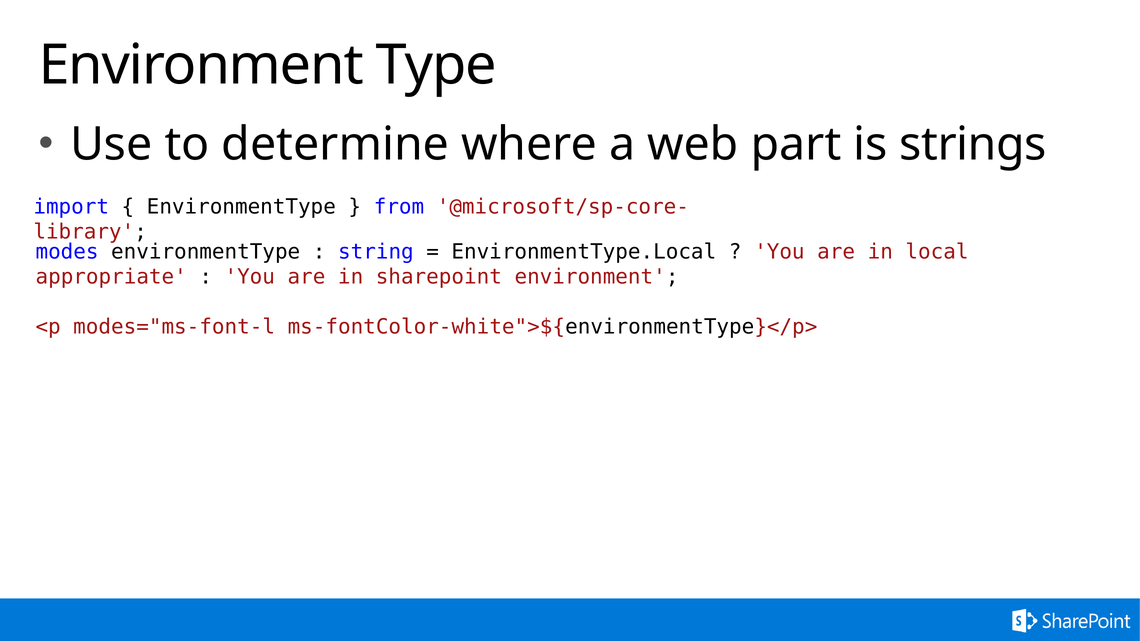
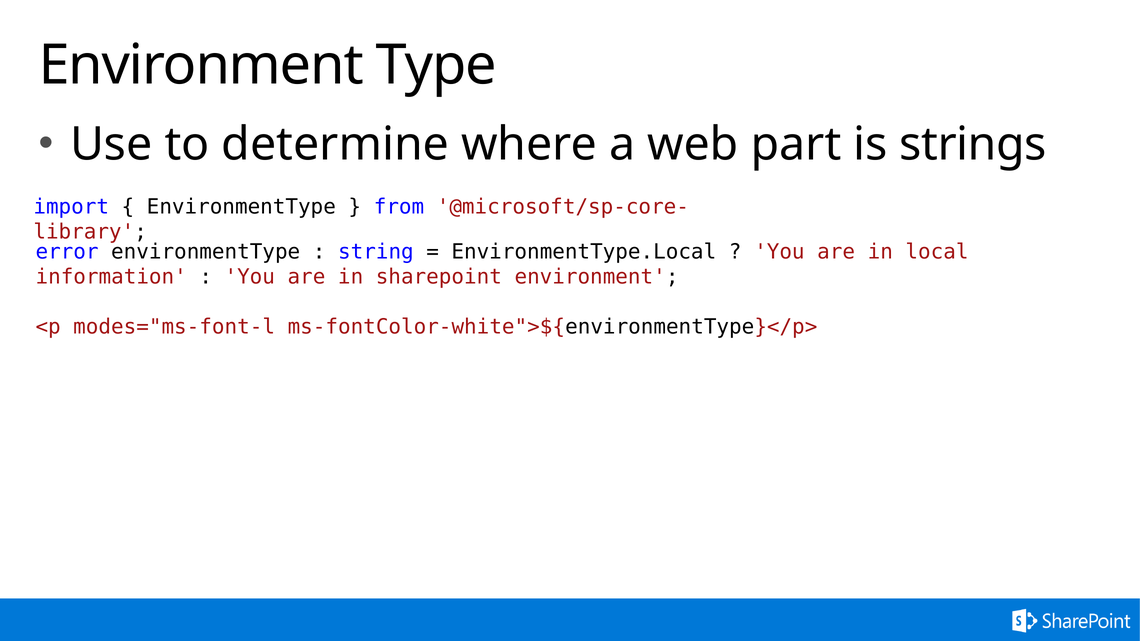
modes: modes -> error
appropriate: appropriate -> information
